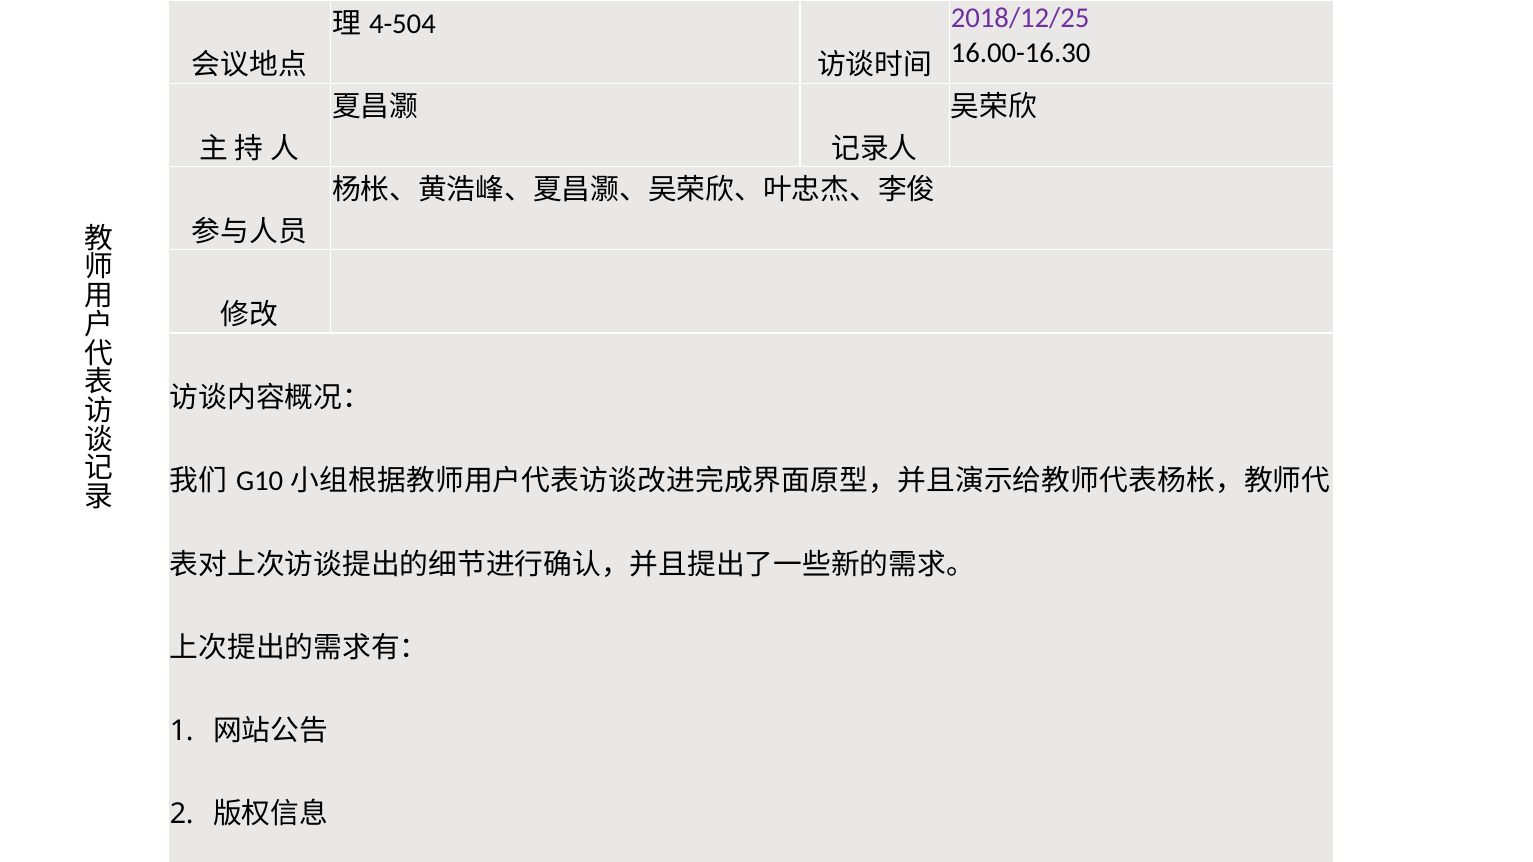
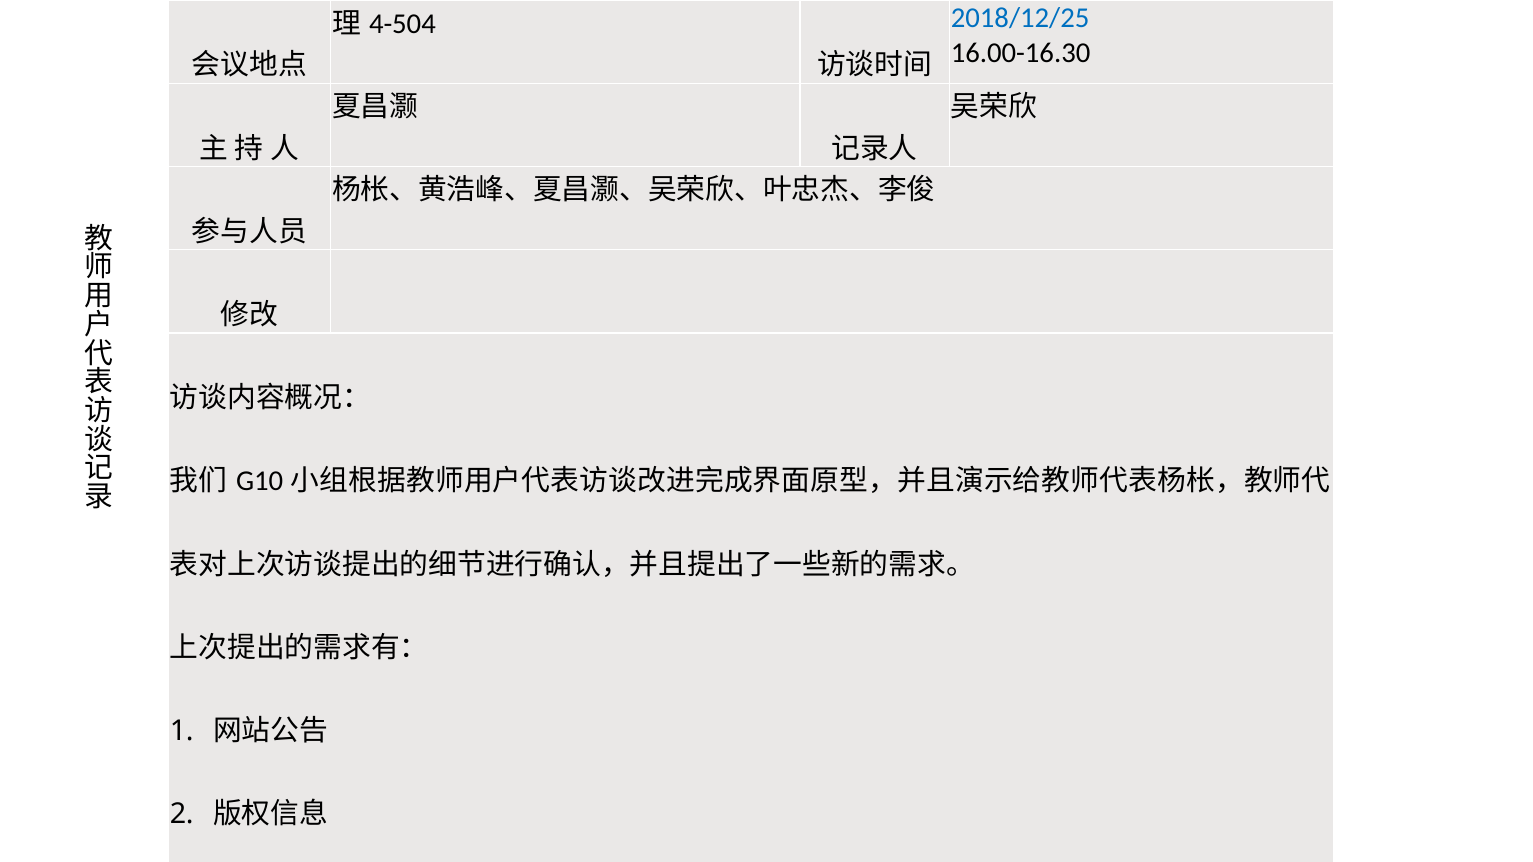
2018/12/25 colour: purple -> blue
